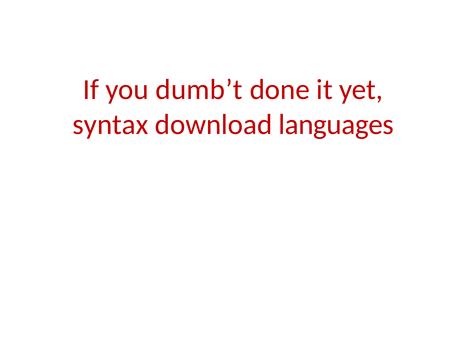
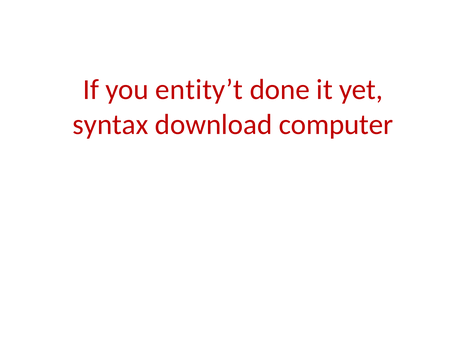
dumb’t: dumb’t -> entity’t
languages: languages -> computer
